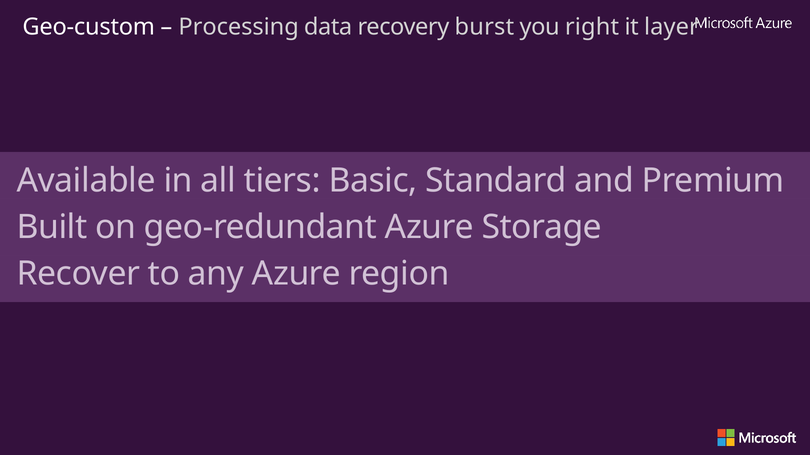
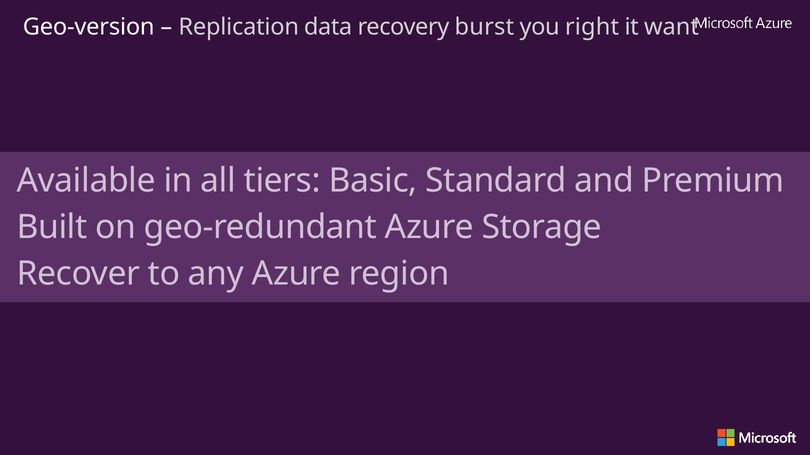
Geo-custom: Geo-custom -> Geo-version
Processing: Processing -> Replication
layer: layer -> want
